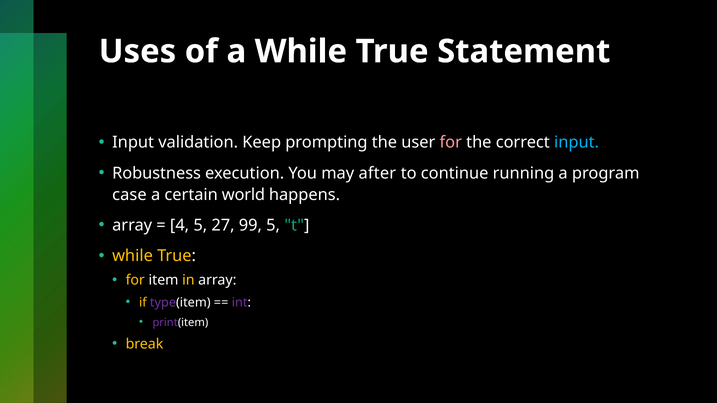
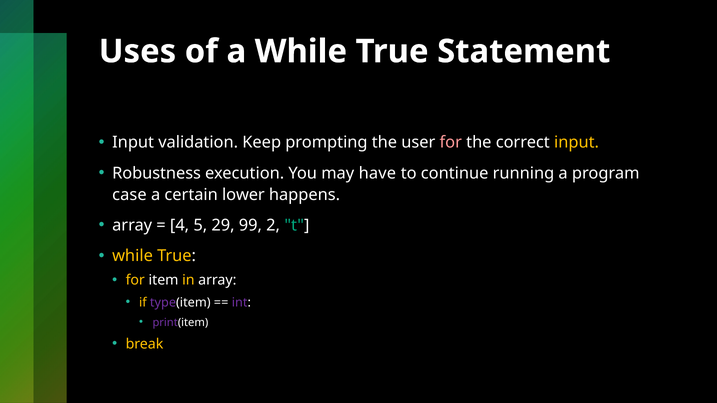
input at (577, 143) colour: light blue -> yellow
after: after -> have
world: world -> lower
27: 27 -> 29
99 5: 5 -> 2
